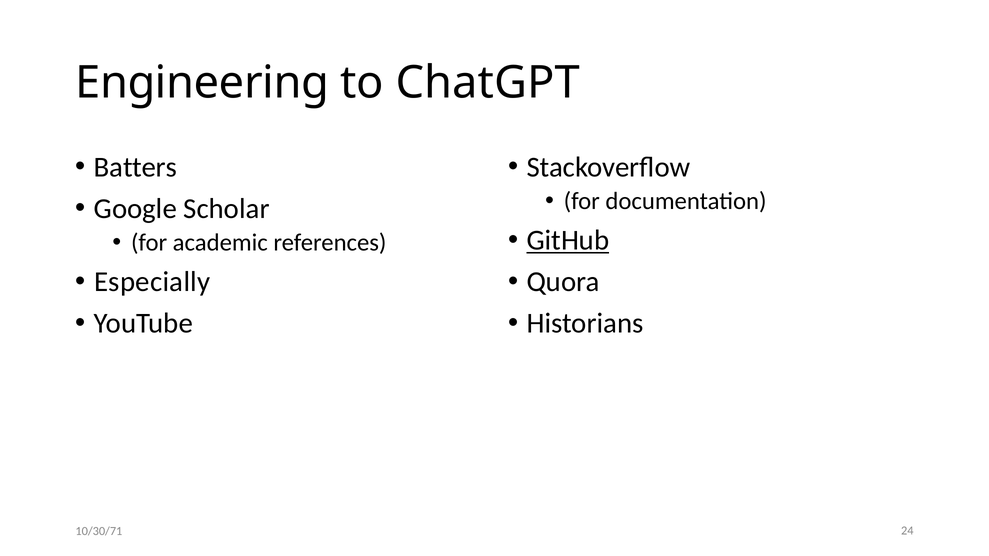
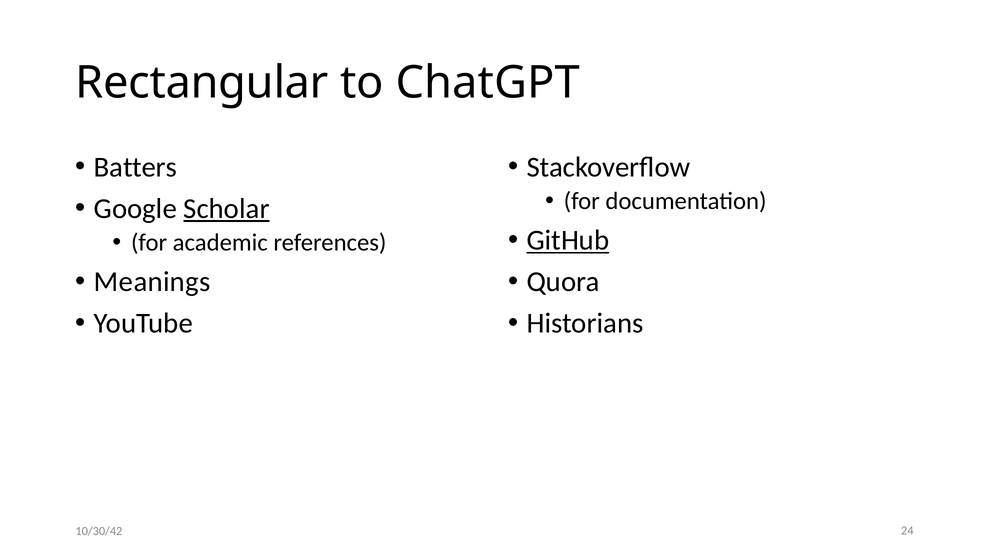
Engineering: Engineering -> Rectangular
Scholar underline: none -> present
Especially: Especially -> Meanings
10/30/71: 10/30/71 -> 10/30/42
